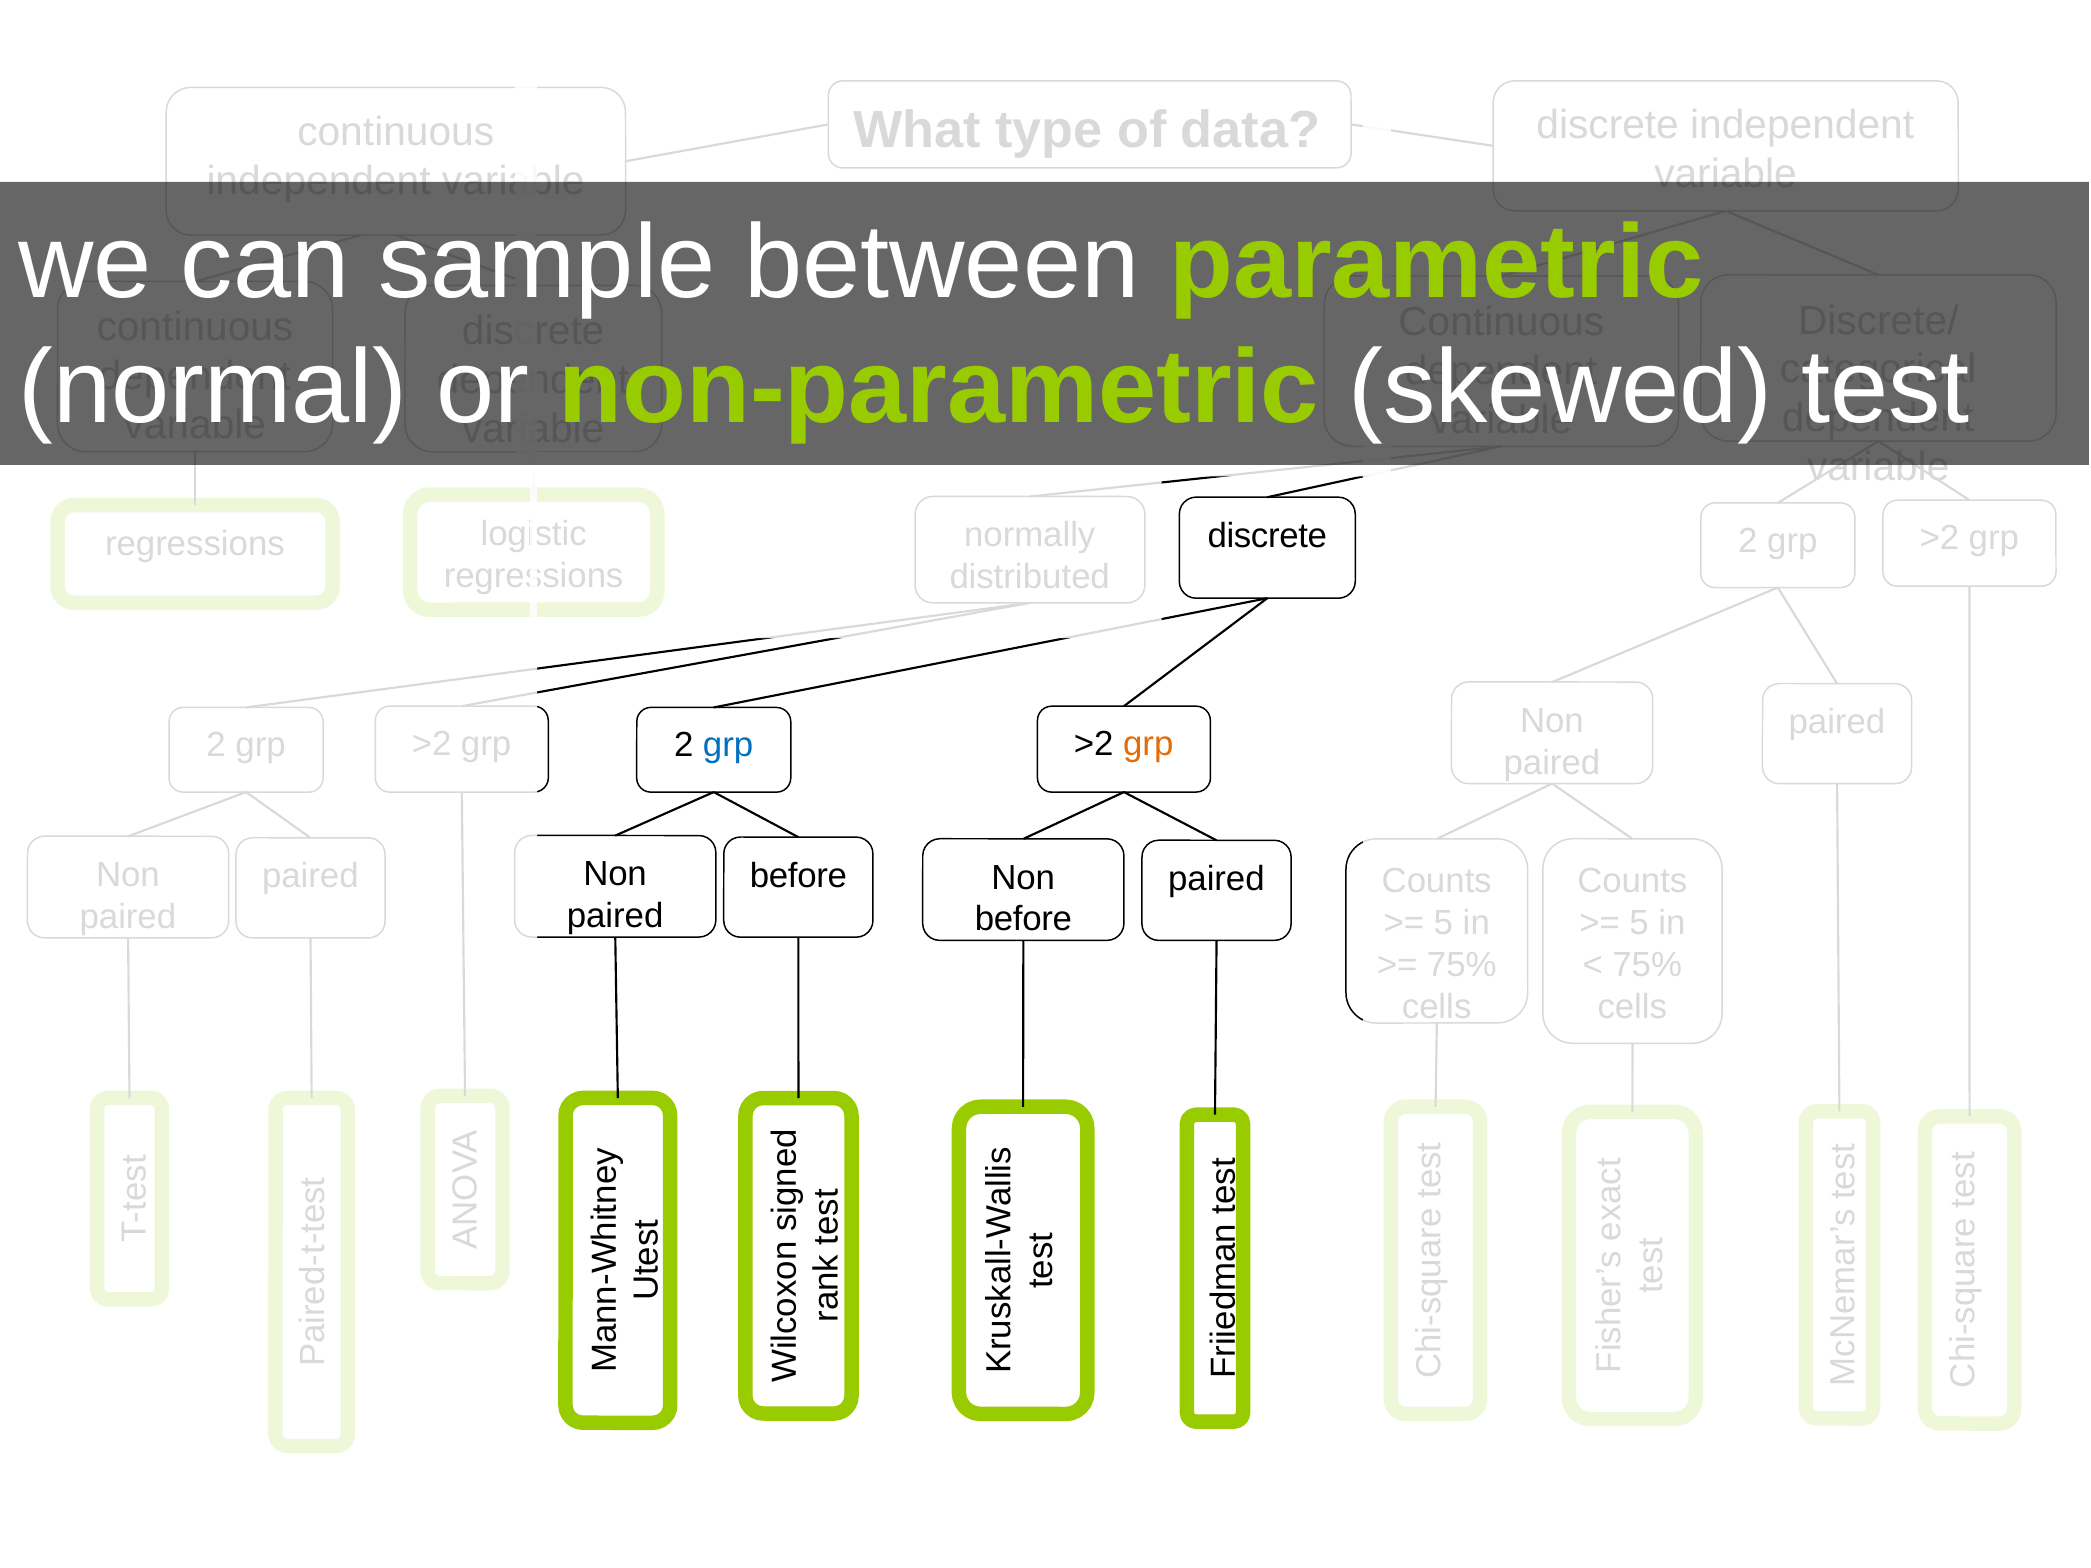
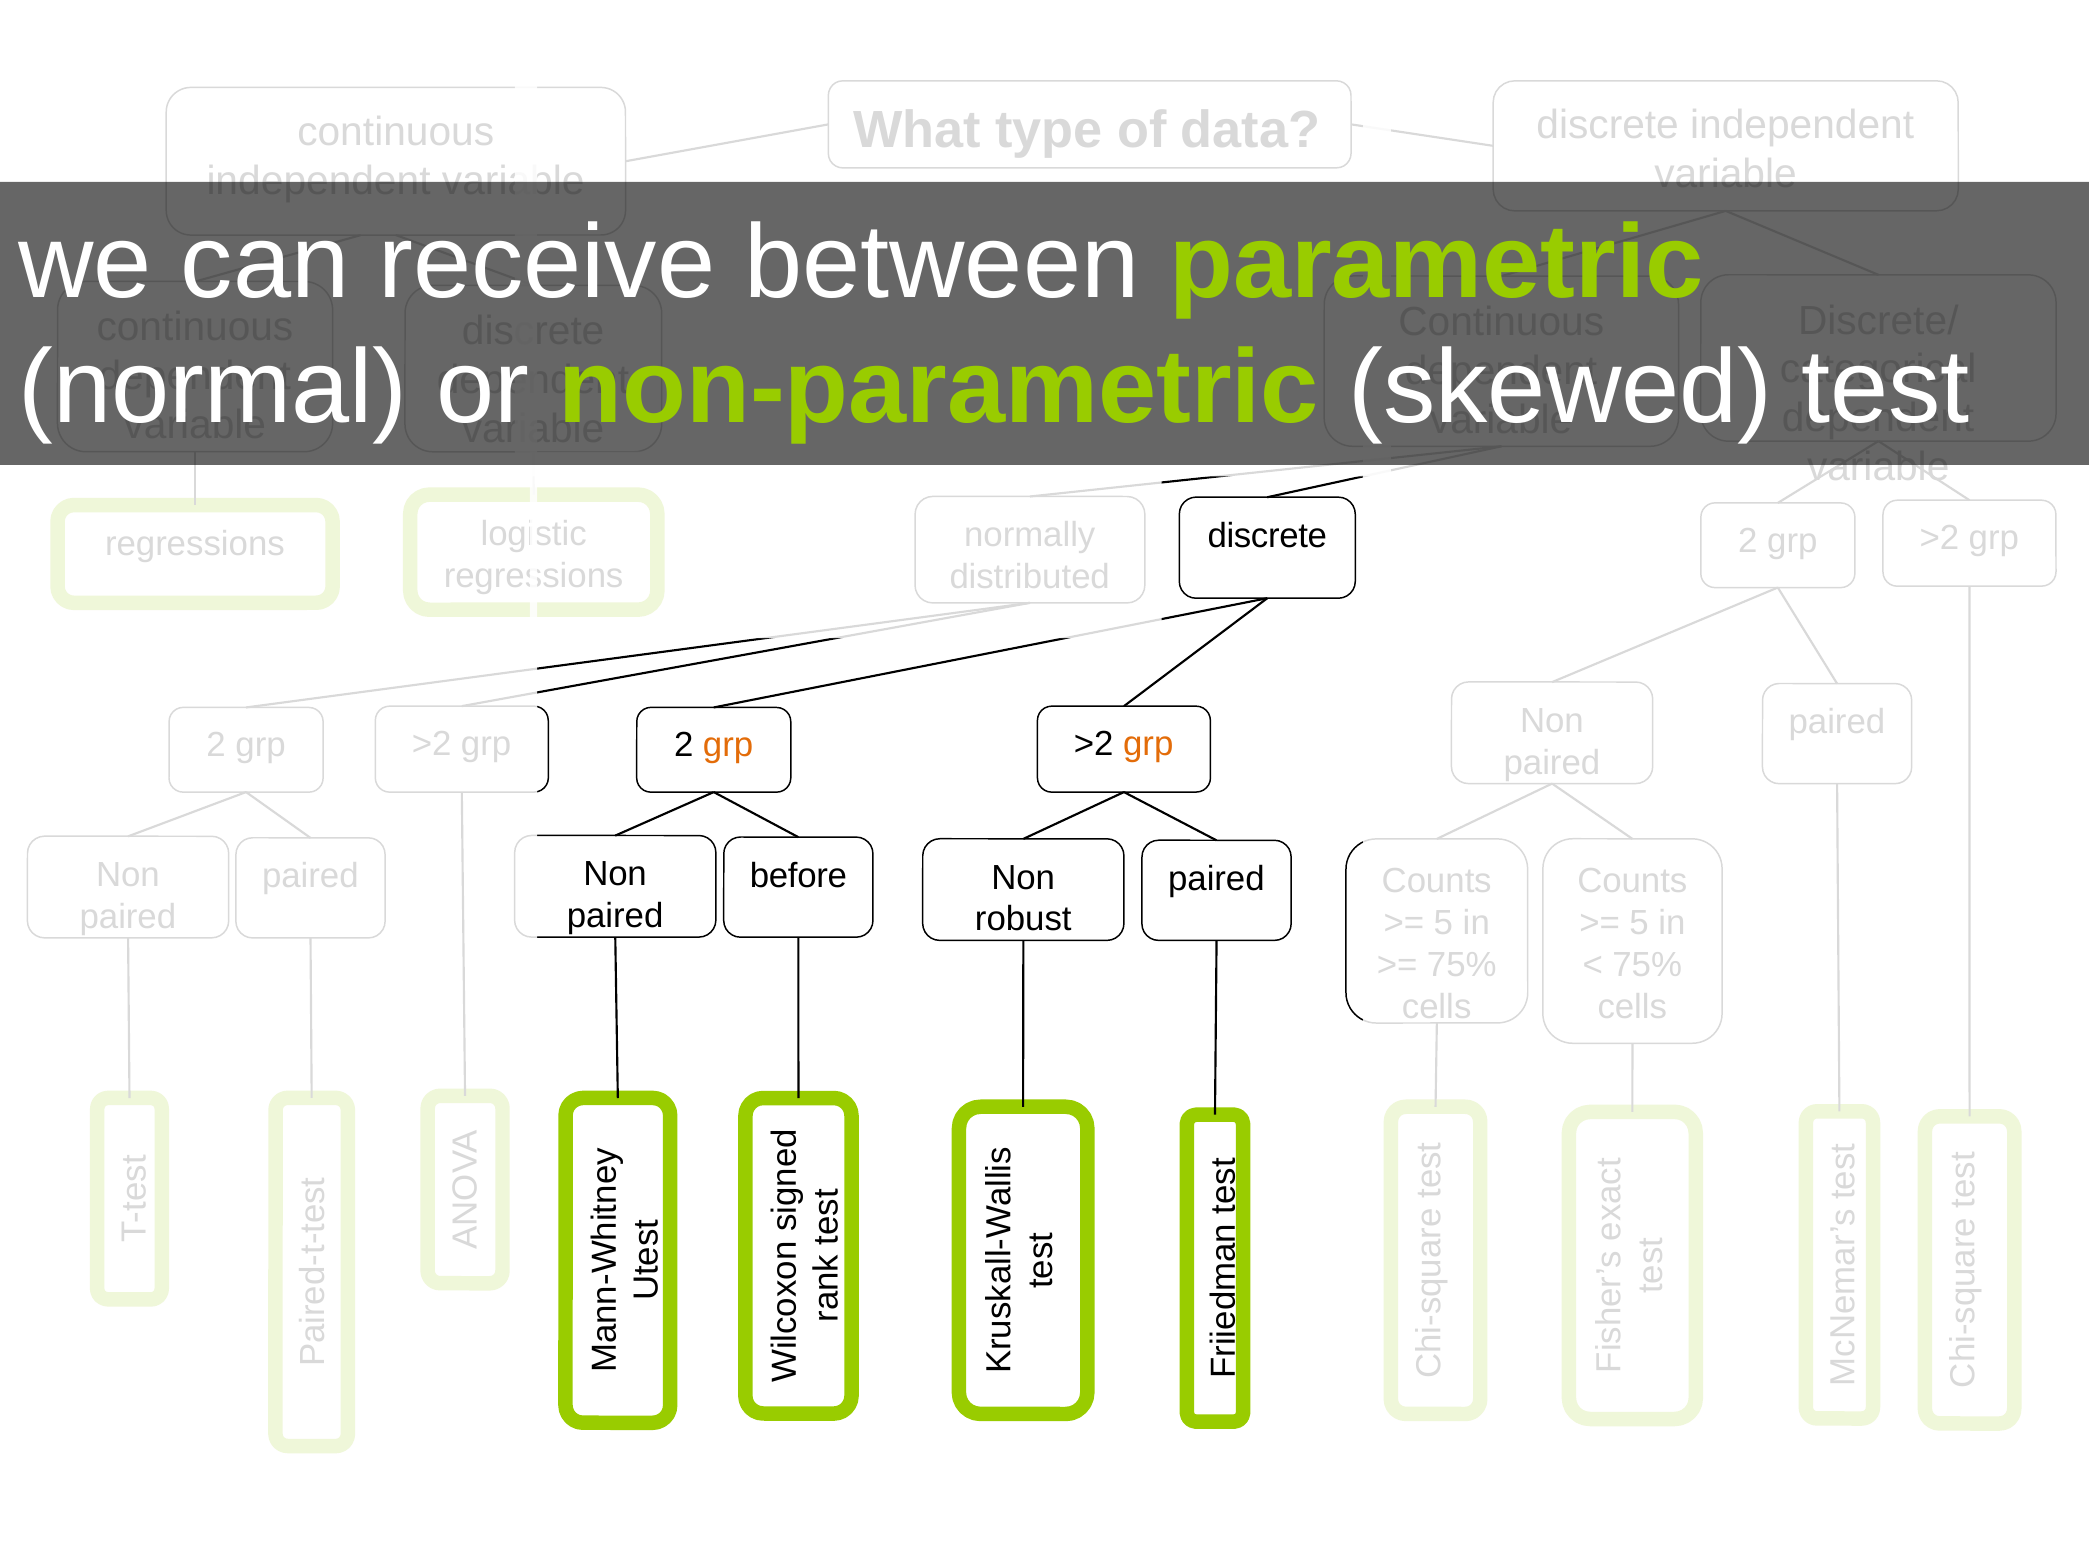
sample: sample -> receive
grp at (728, 745) colour: blue -> orange
before at (1023, 919): before -> robust
